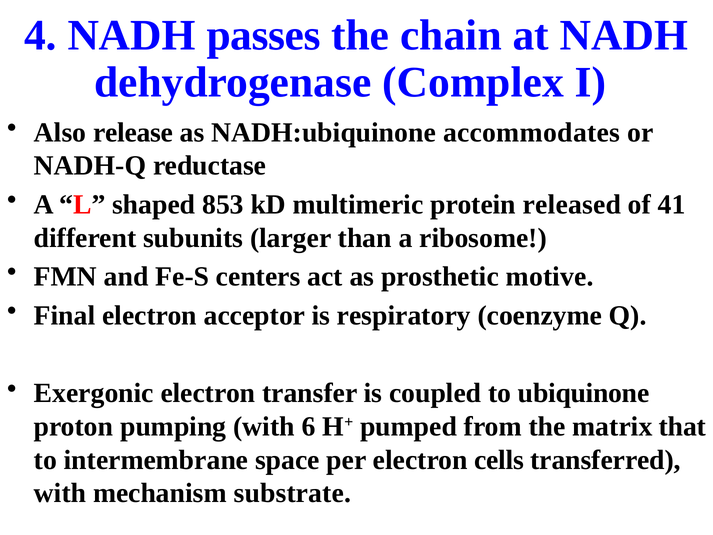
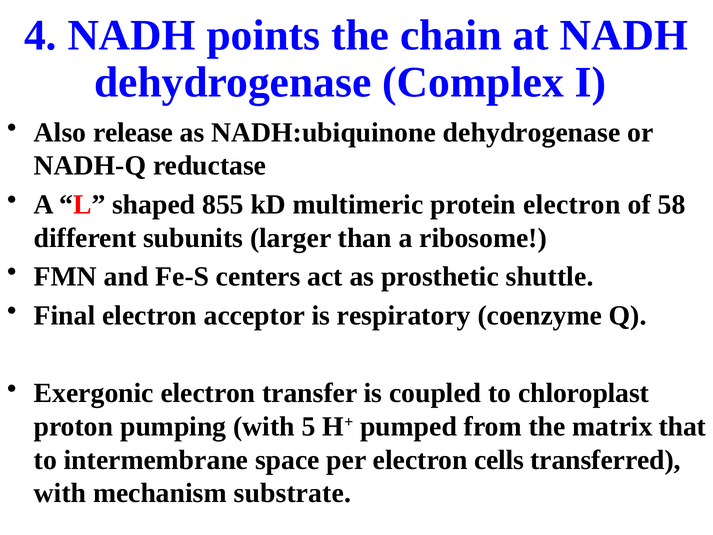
passes: passes -> points
NADH:ubiquinone accommodates: accommodates -> dehydrogenase
853: 853 -> 855
protein released: released -> electron
41: 41 -> 58
motive: motive -> shuttle
ubiquinone: ubiquinone -> chloroplast
6: 6 -> 5
